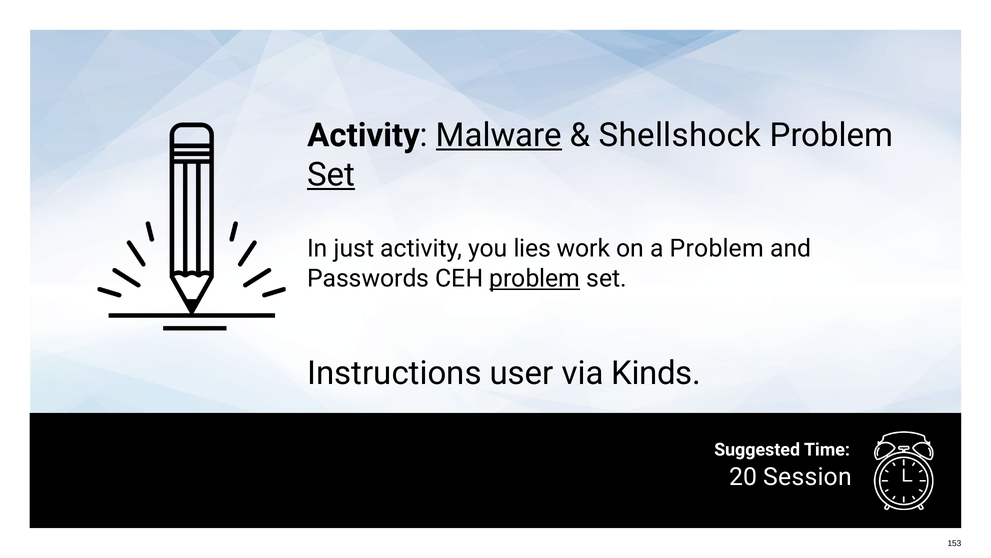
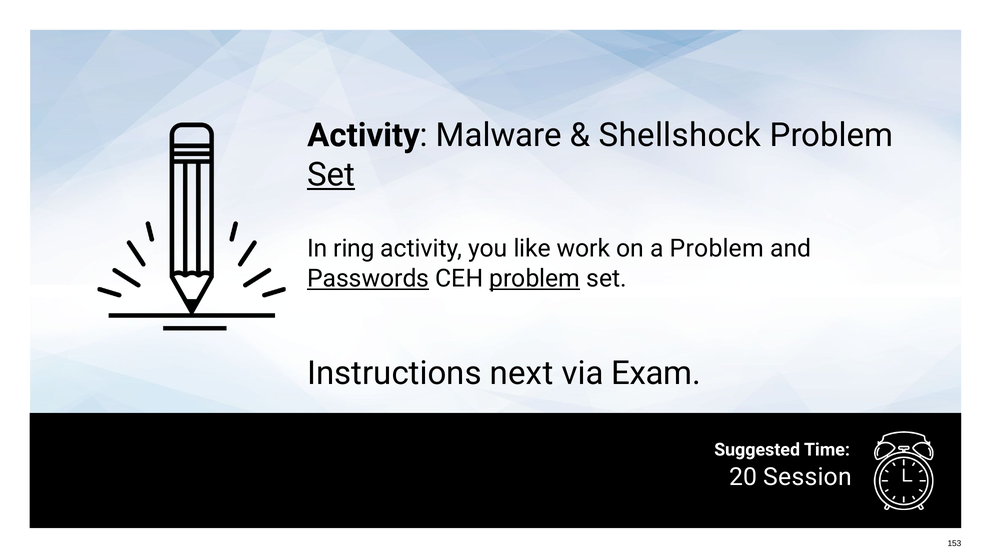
Malware underline: present -> none
just: just -> ring
lies: lies -> like
Passwords underline: none -> present
user: user -> next
Kinds: Kinds -> Exam
